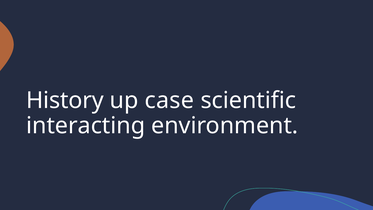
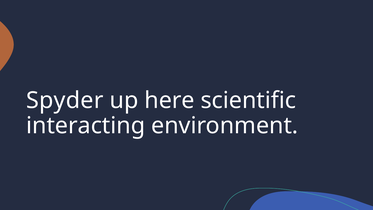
History: History -> Spyder
case: case -> here
